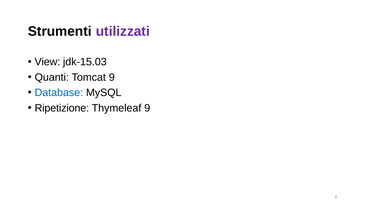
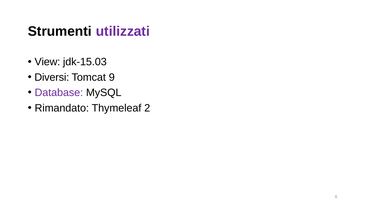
Quanti: Quanti -> Diversi
Database colour: blue -> purple
Ripetizione: Ripetizione -> Rimandato
Thymeleaf 9: 9 -> 2
